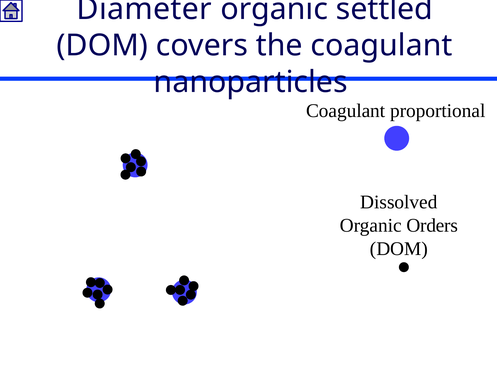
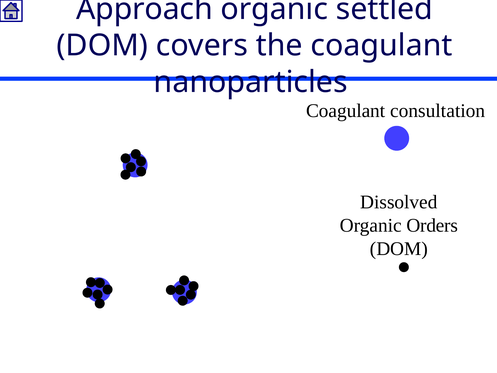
Diameter: Diameter -> Approach
proportional: proportional -> consultation
